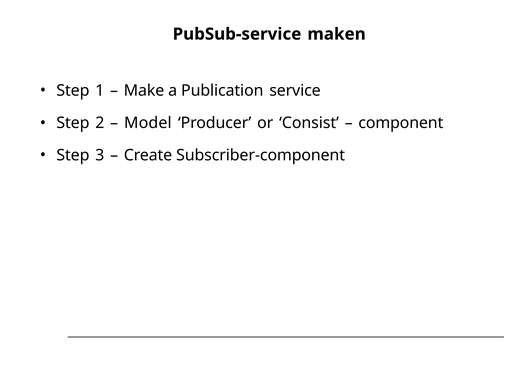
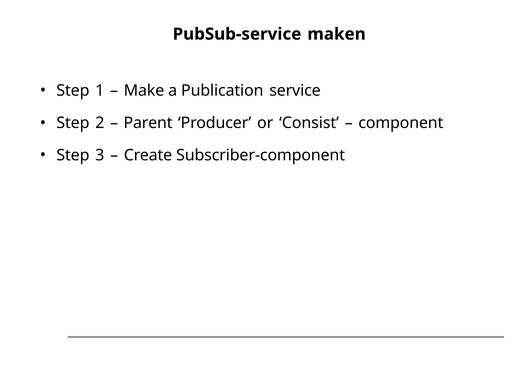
Model: Model -> Parent
